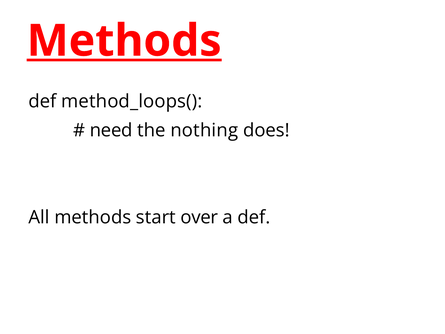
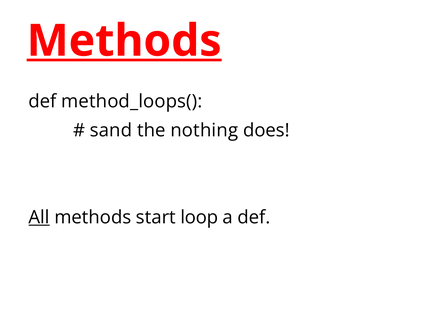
need: need -> sand
All underline: none -> present
over: over -> loop
